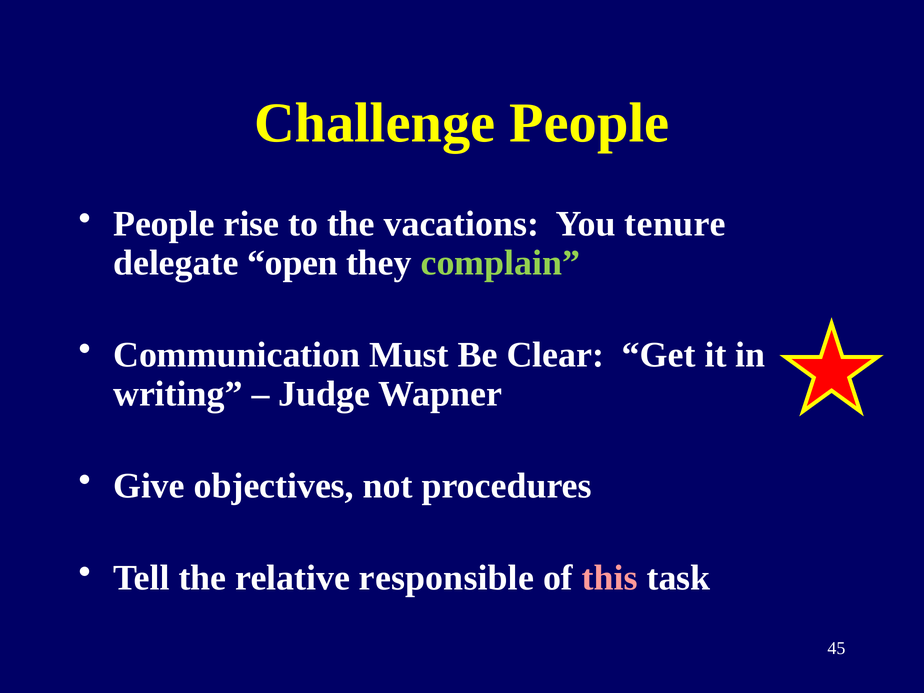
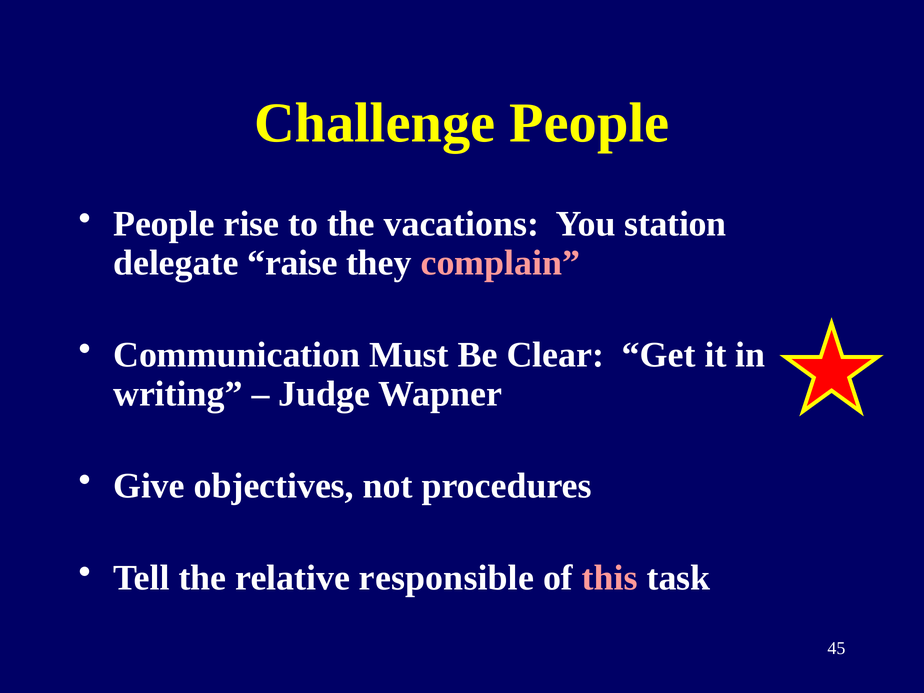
tenure: tenure -> station
open: open -> raise
complain colour: light green -> pink
